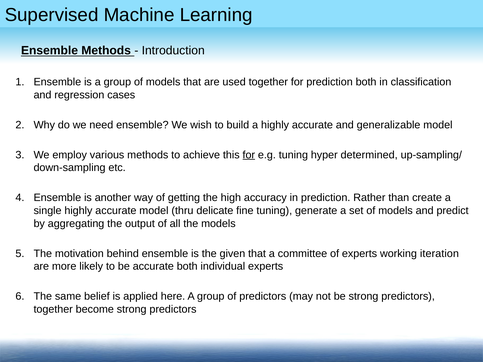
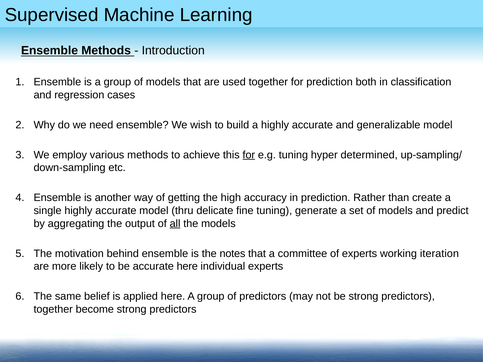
all underline: none -> present
given: given -> notes
accurate both: both -> here
